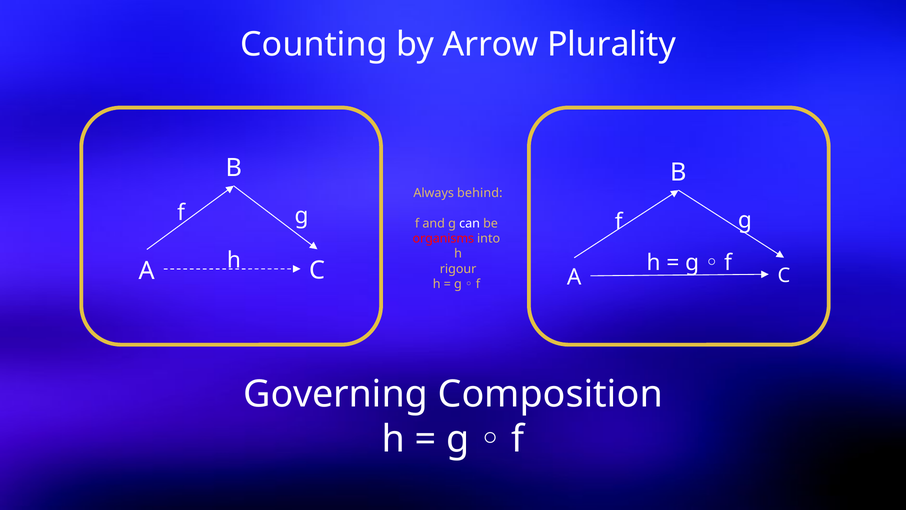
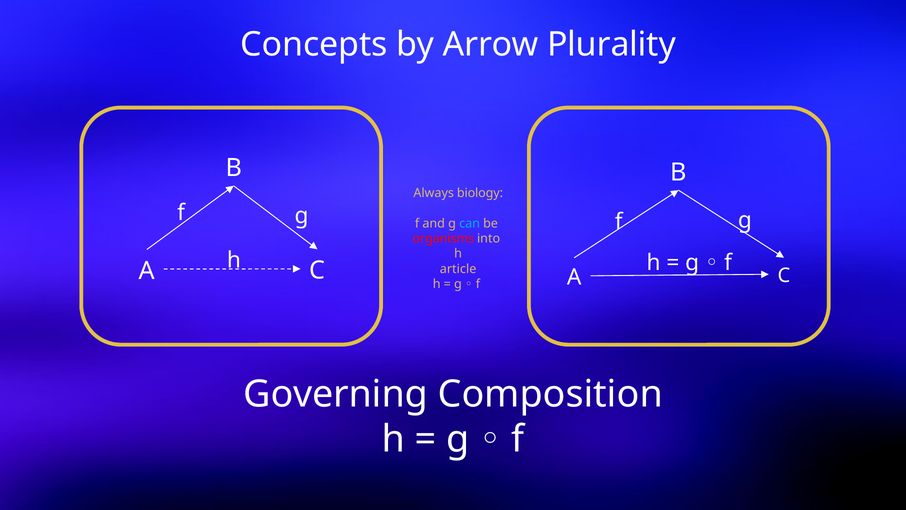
Counting: Counting -> Concepts
behind: behind -> biology
can colour: white -> light blue
rigour: rigour -> article
